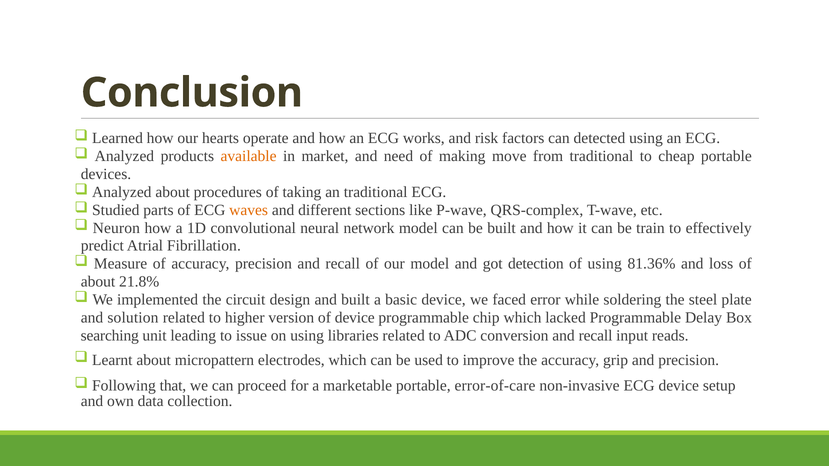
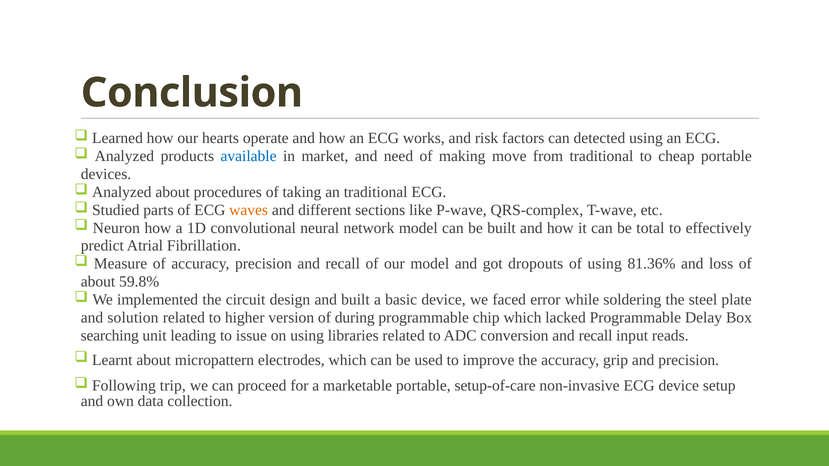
available colour: orange -> blue
train: train -> total
detection: detection -> dropouts
21.8%: 21.8% -> 59.8%
of device: device -> during
that: that -> trip
error-of-care: error-of-care -> setup-of-care
